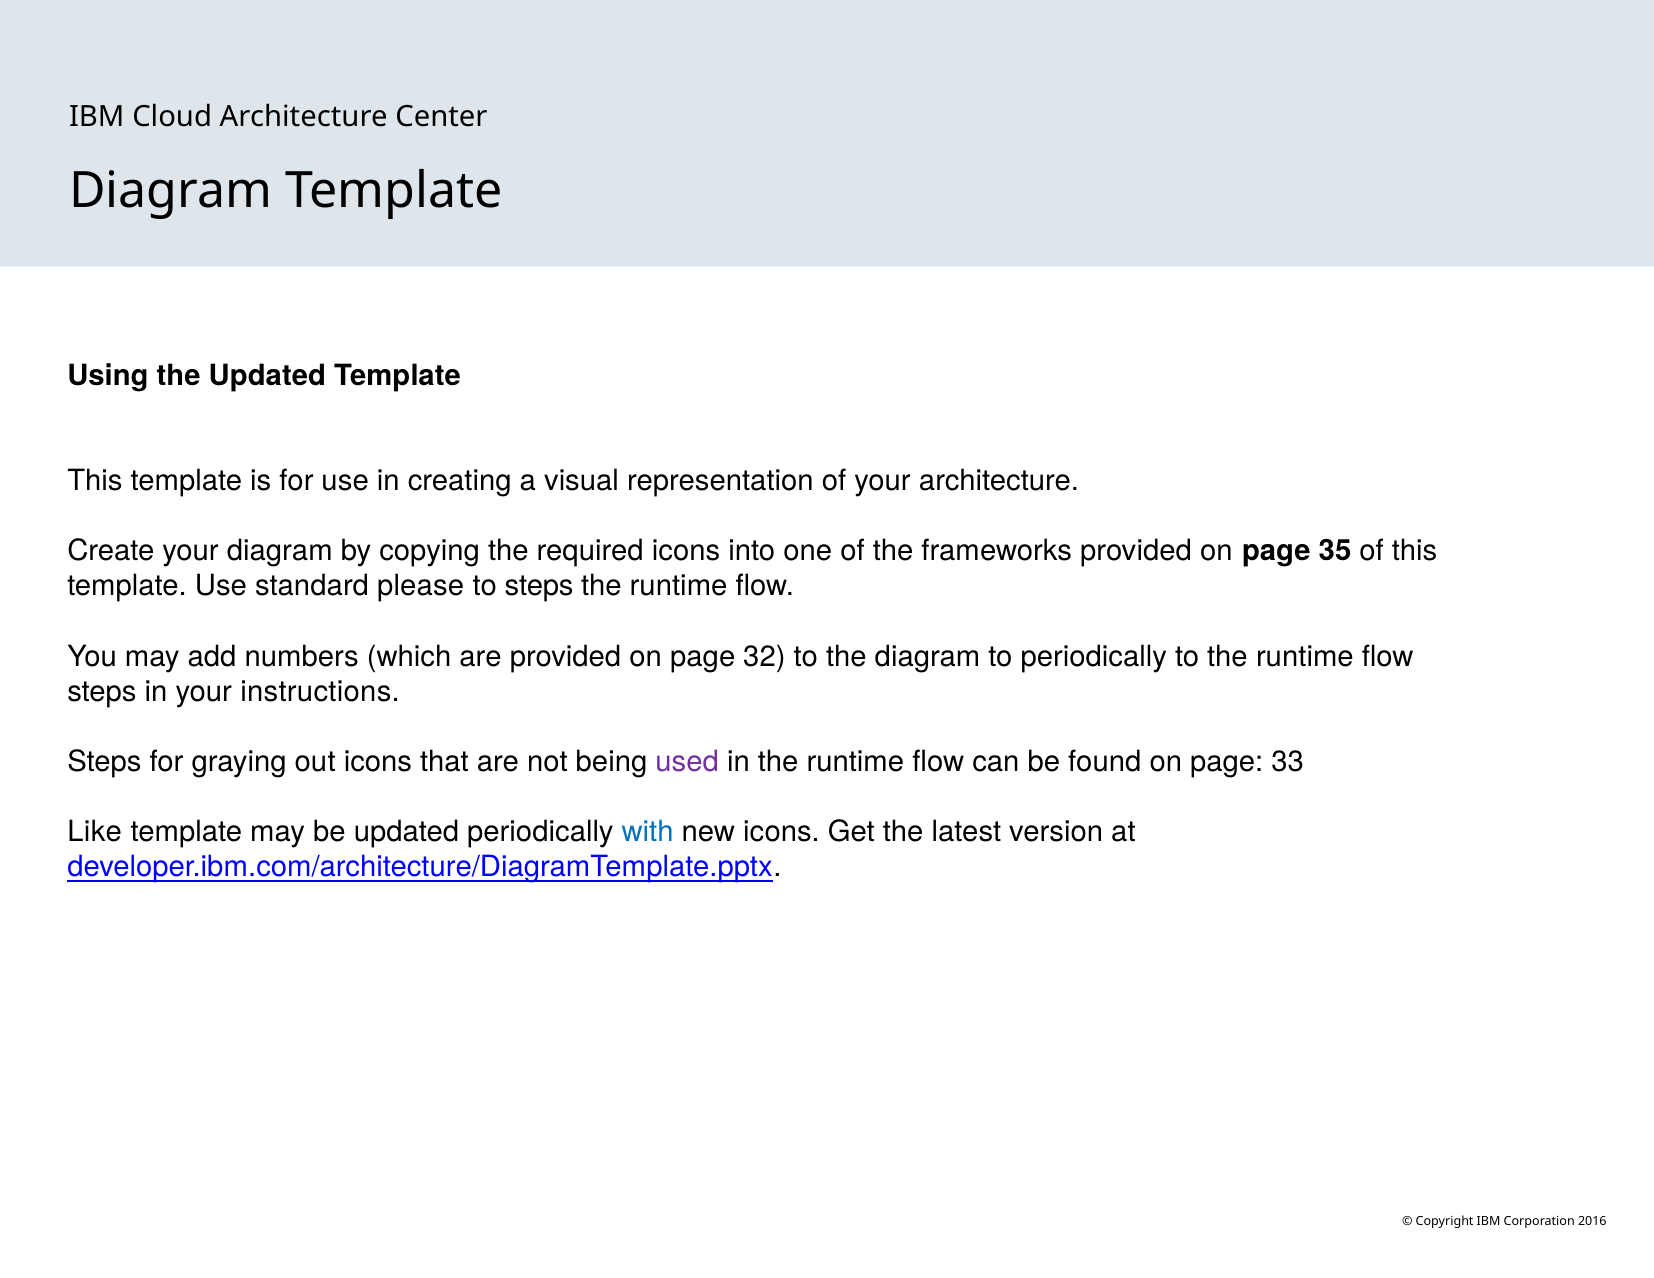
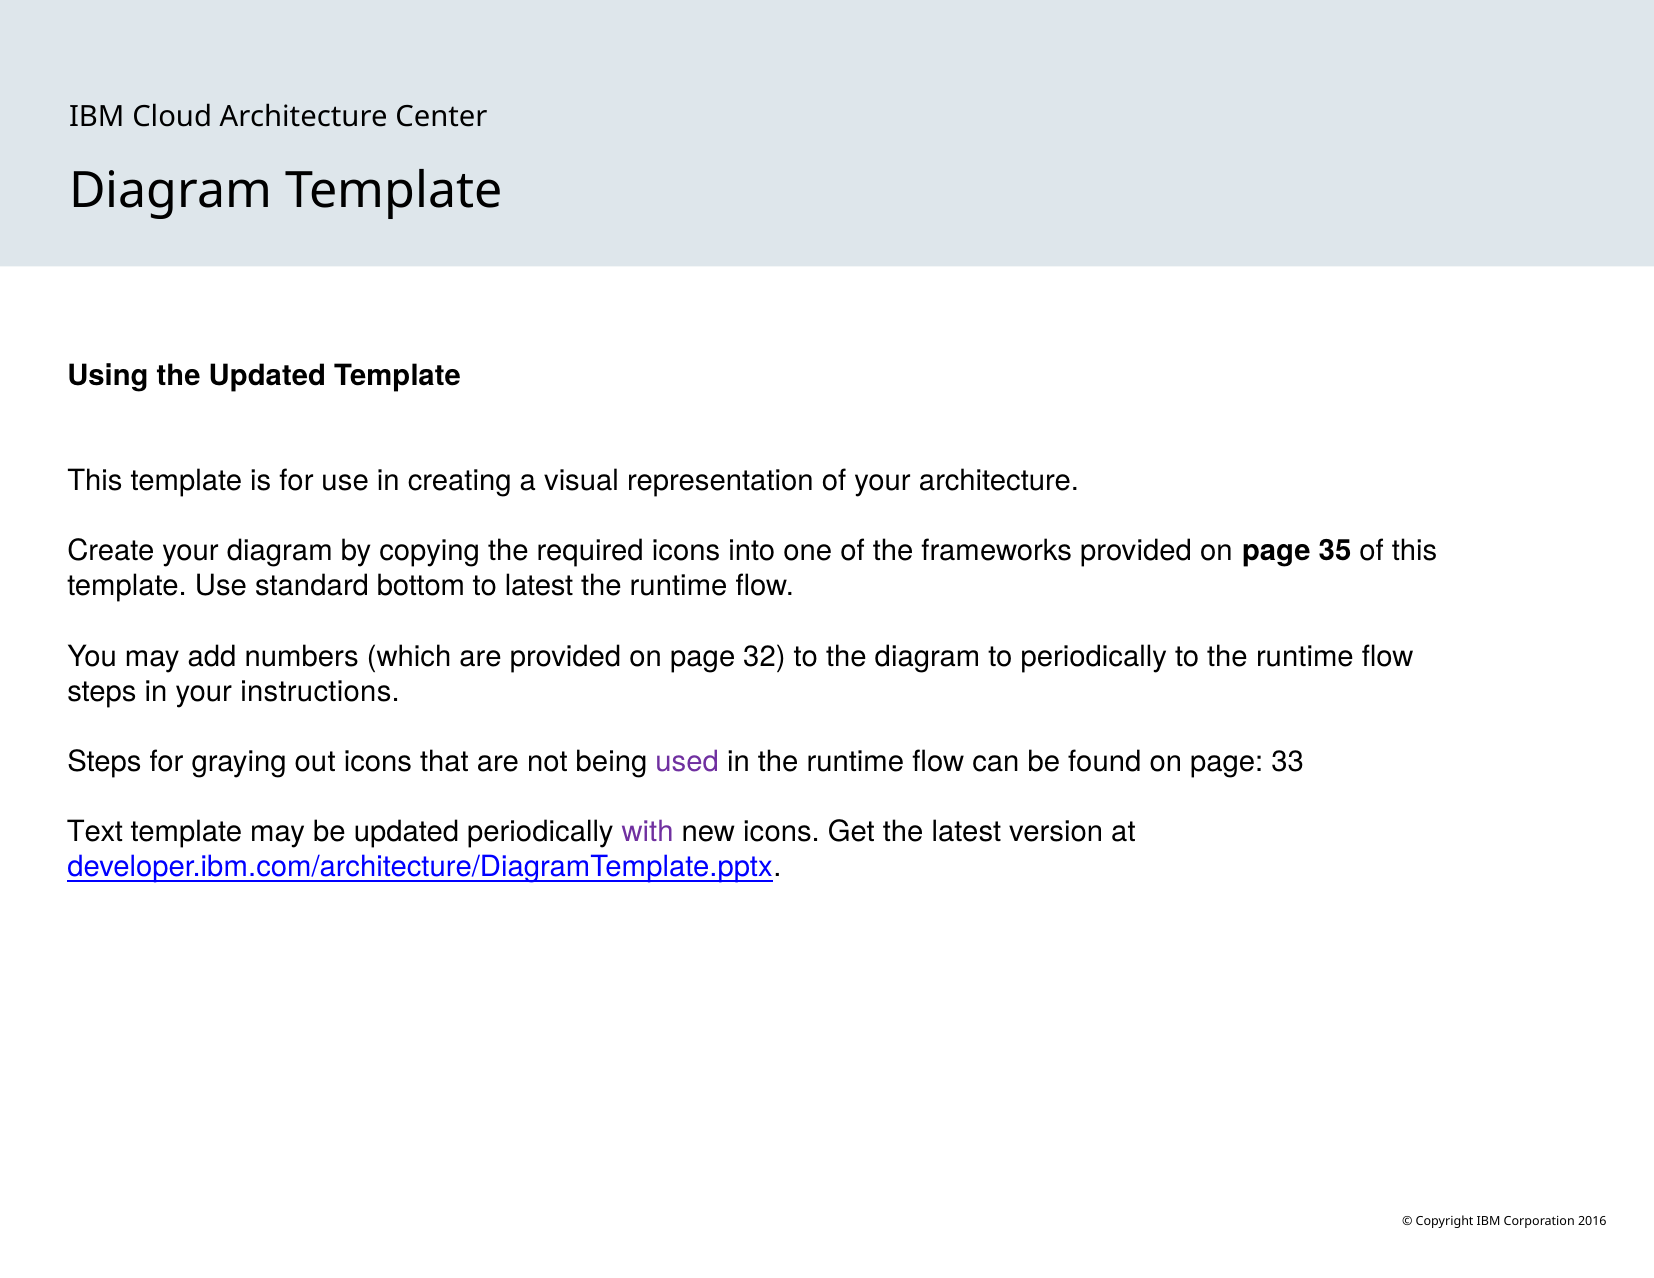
please: please -> bottom
to steps: steps -> latest
Like: Like -> Text
with colour: blue -> purple
